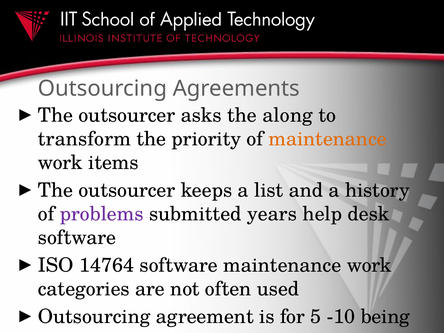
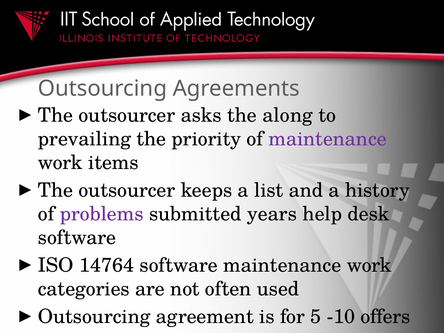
transform: transform -> prevailing
maintenance at (328, 139) colour: orange -> purple
being: being -> offers
